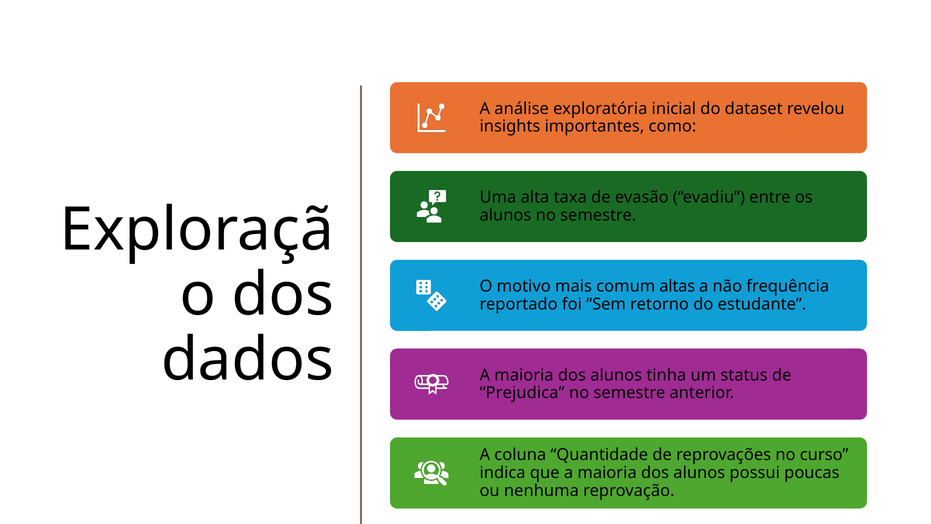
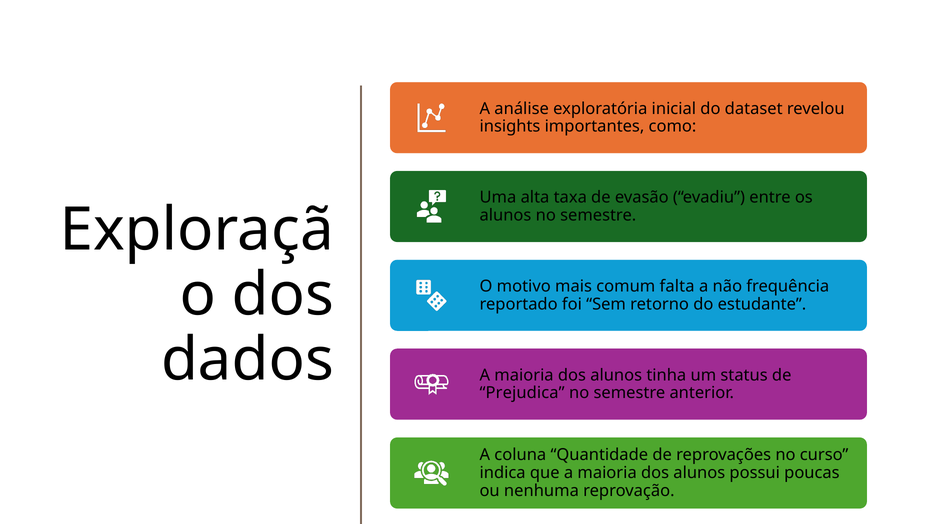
altas: altas -> falta
